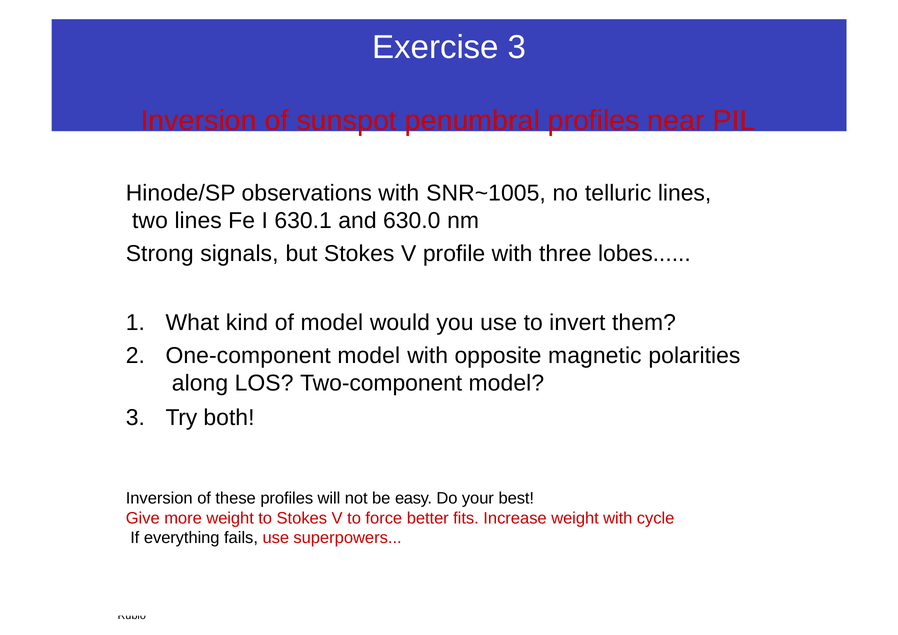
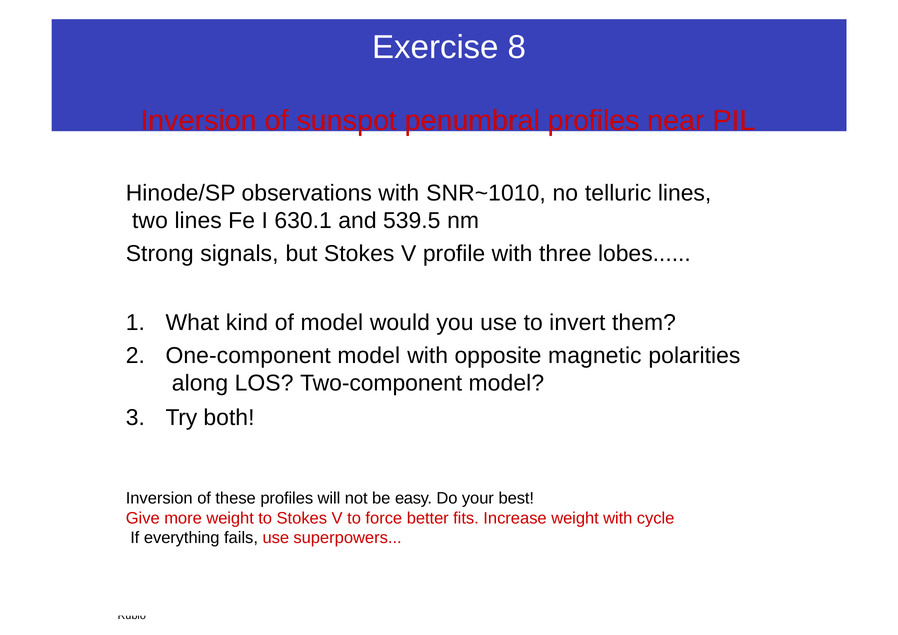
Exercise 3: 3 -> 8
SNR~1005: SNR~1005 -> SNR~1010
630.0: 630.0 -> 539.5
